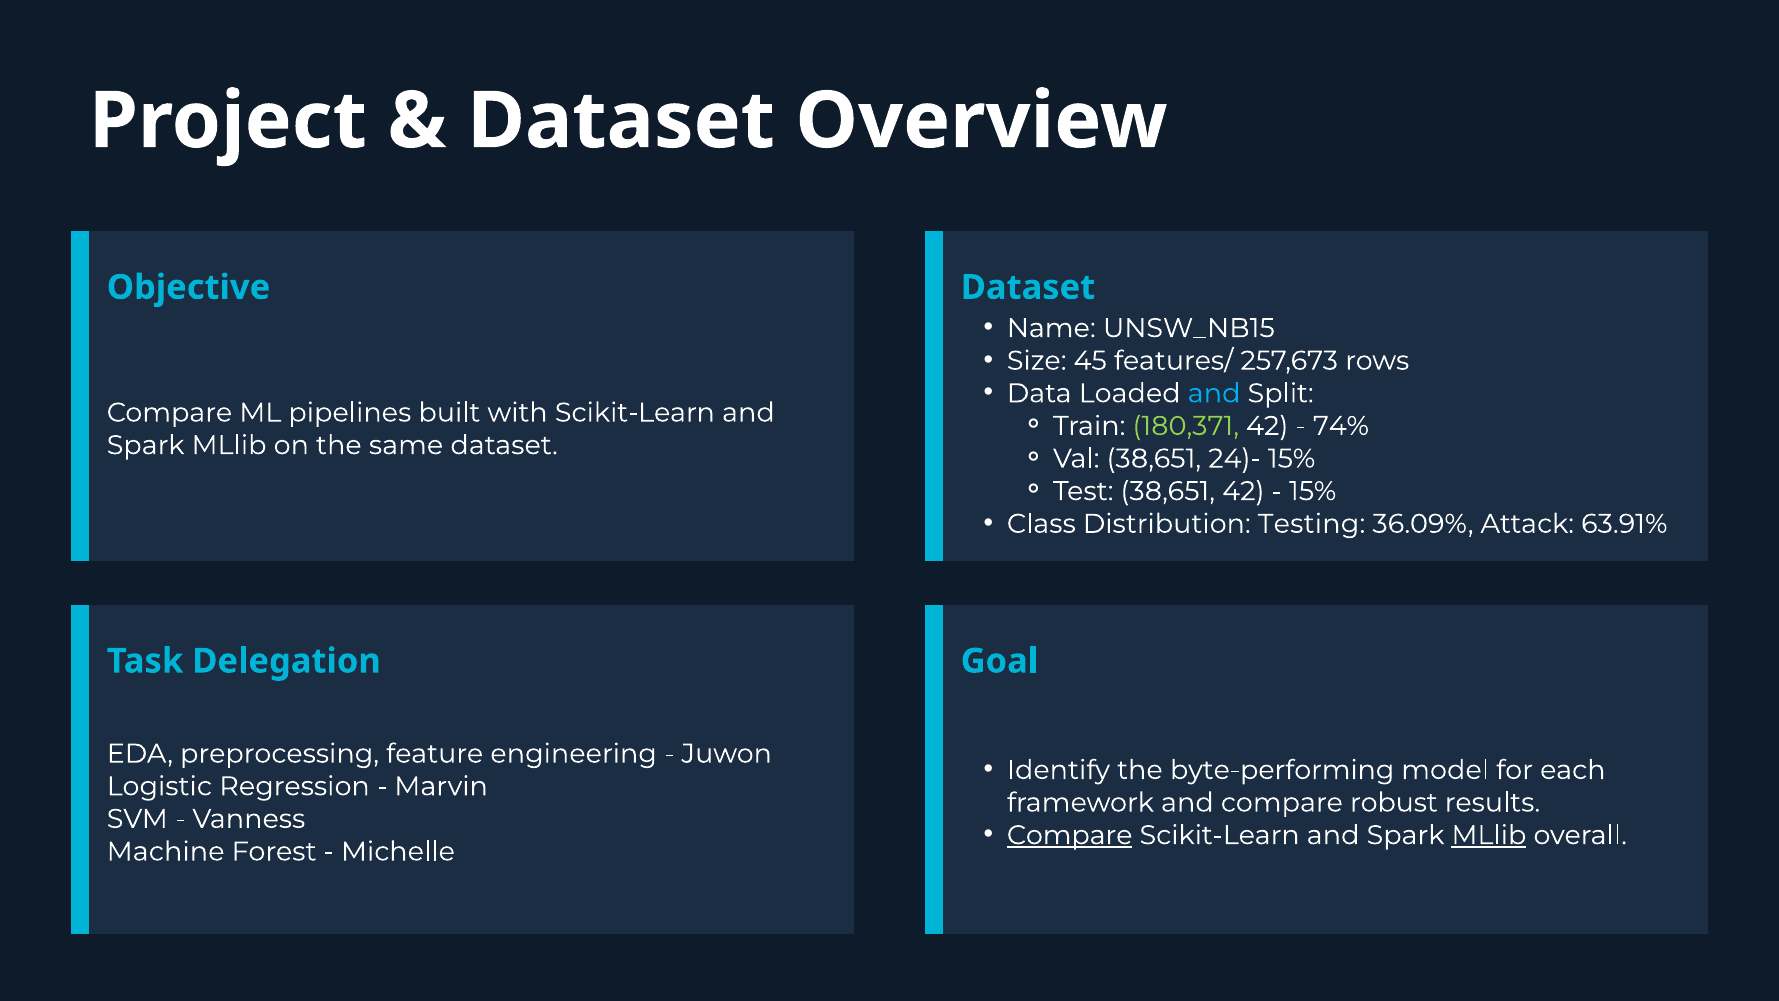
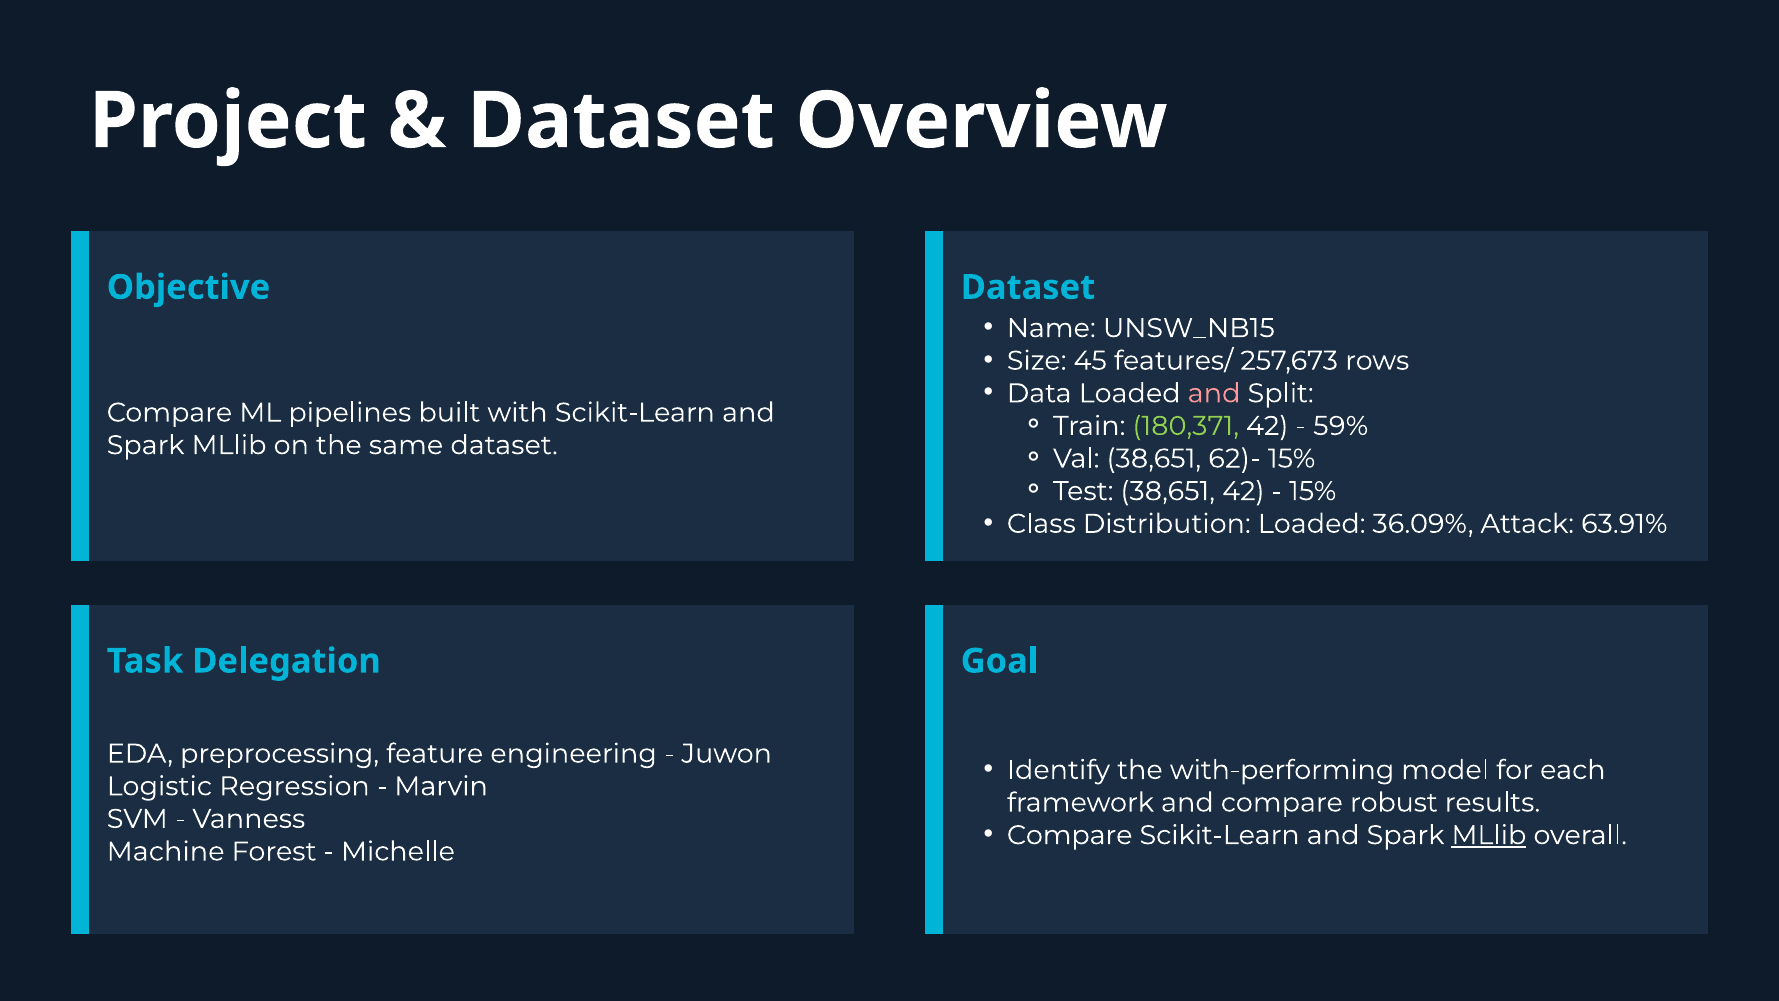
and at (1214, 393) colour: light blue -> pink
74%: 74% -> 59%
24)-: 24)- -> 62)-
Distribution Testing: Testing -> Loaded
byte-performing: byte-performing -> with-performing
Compare at (1070, 835) underline: present -> none
